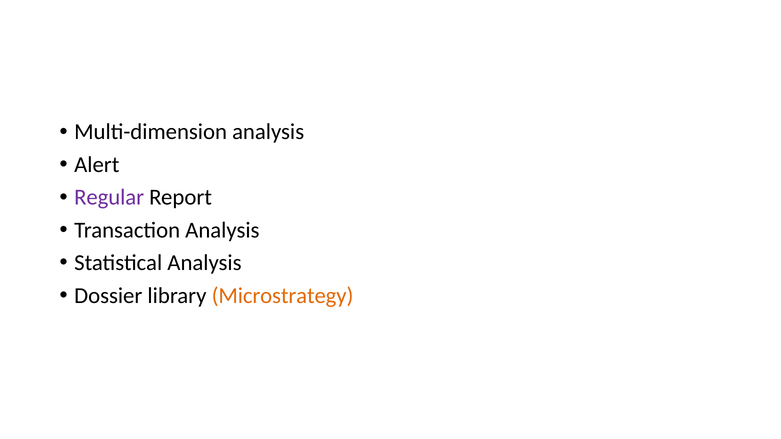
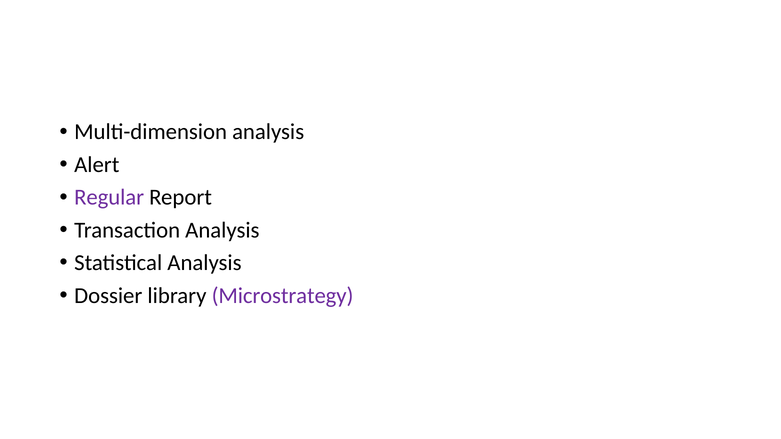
Microstrategy colour: orange -> purple
